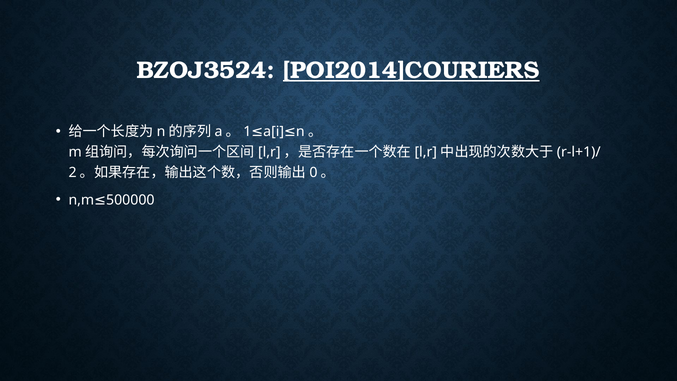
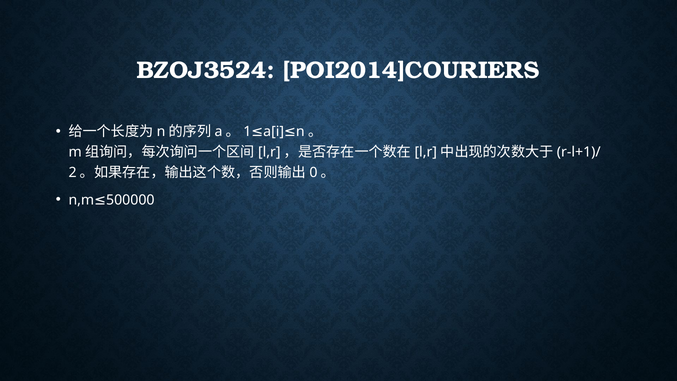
POI2014]COURIERS underline: present -> none
